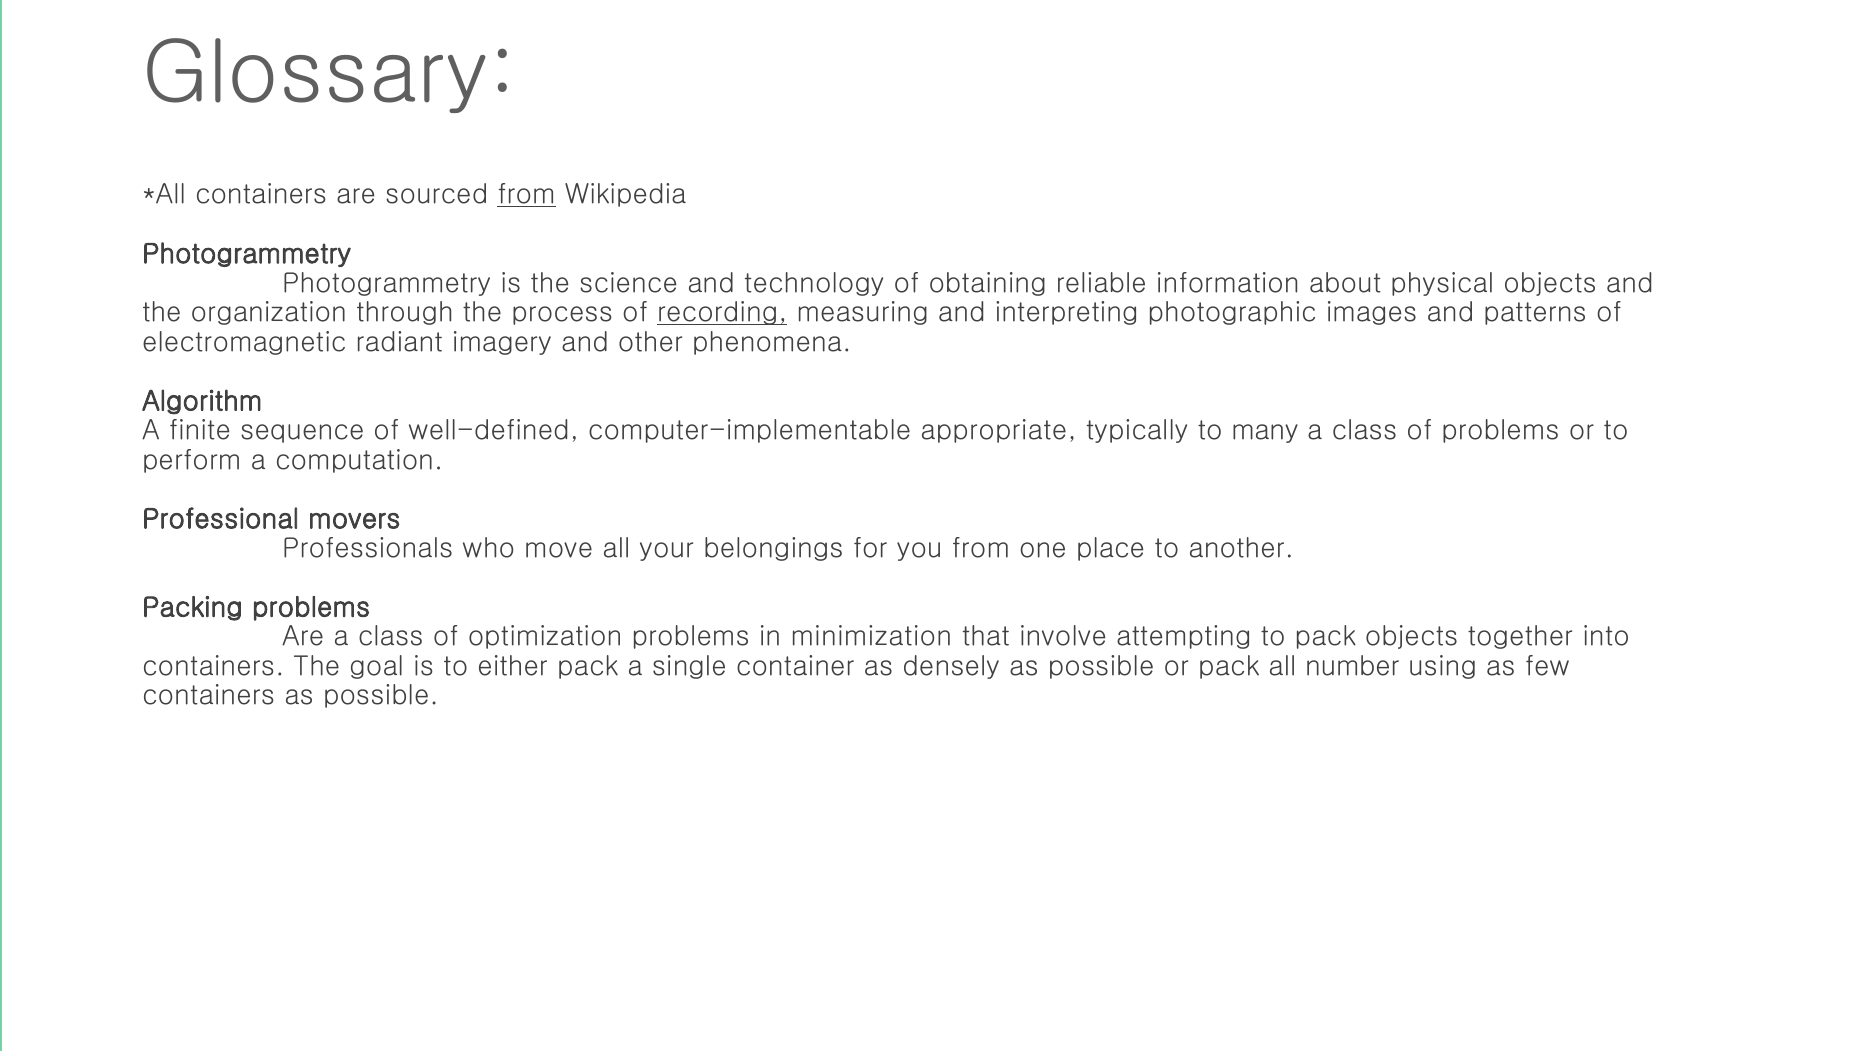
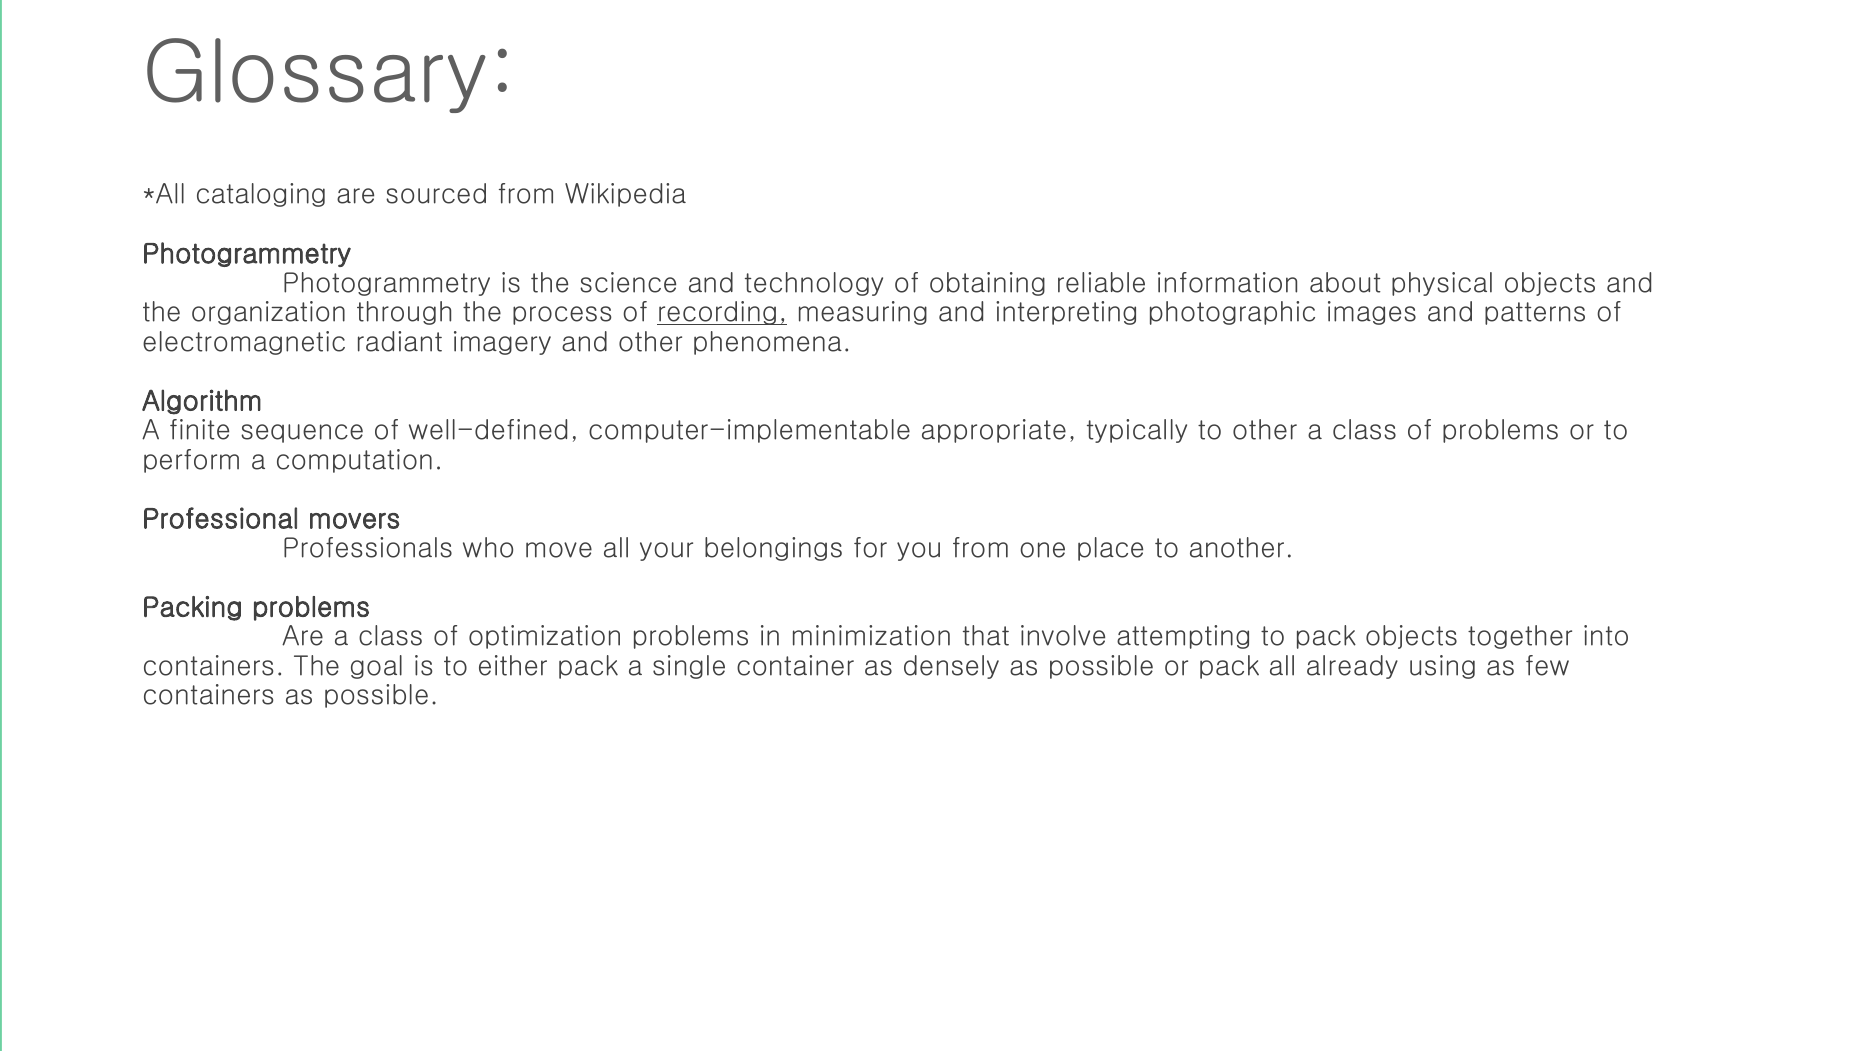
containers at (261, 195): containers -> cataloging
from at (526, 195) underline: present -> none
to many: many -> other
number: number -> already
